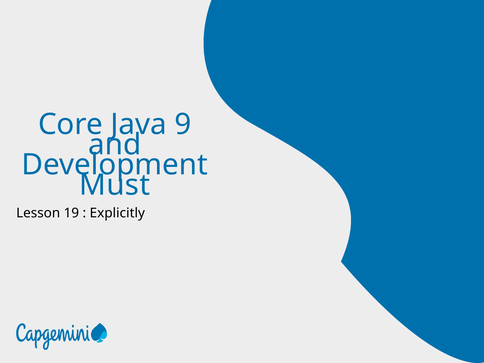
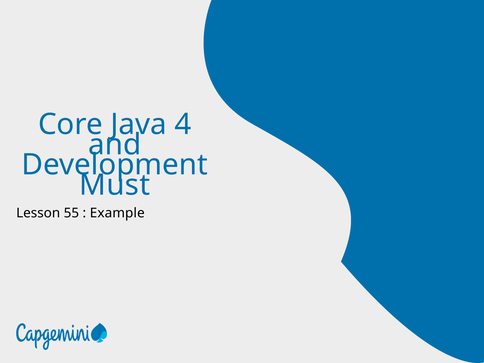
9: 9 -> 4
19: 19 -> 55
Explicitly: Explicitly -> Example
